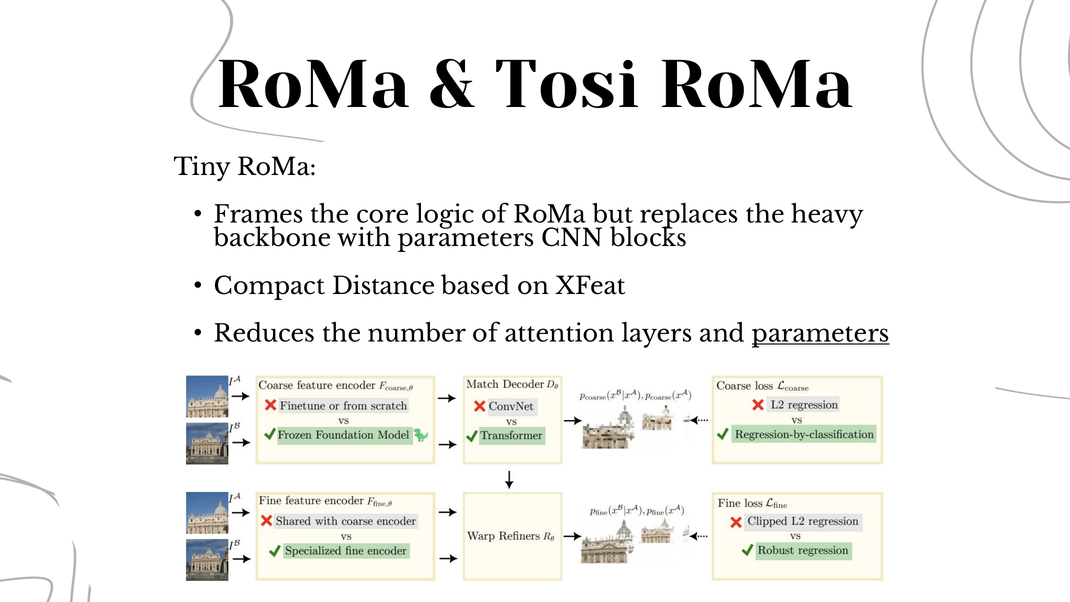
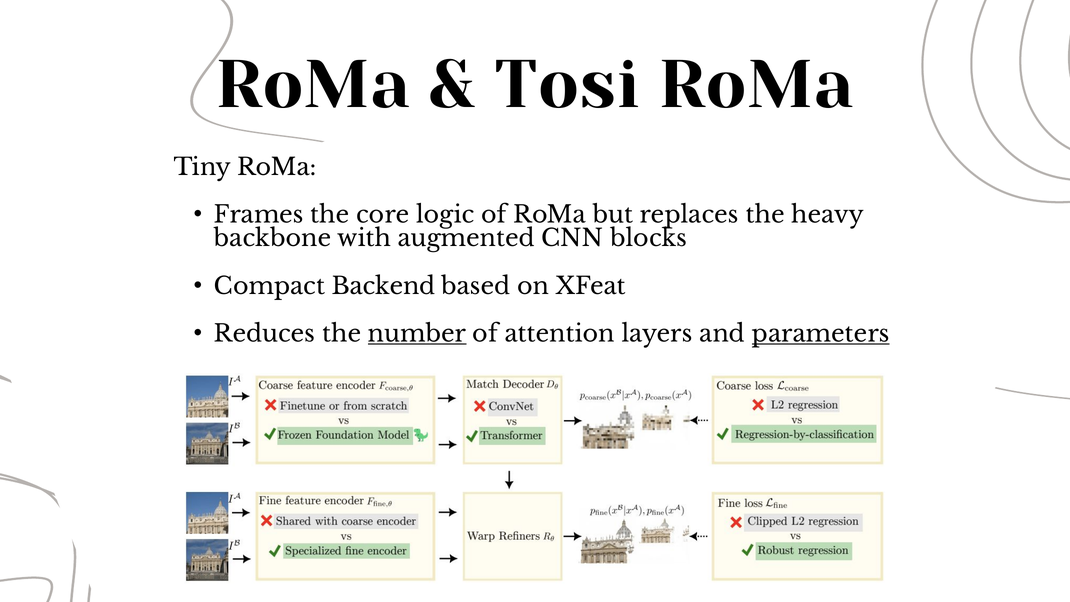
with parameters: parameters -> augmented
Distance: Distance -> Backend
number underline: none -> present
